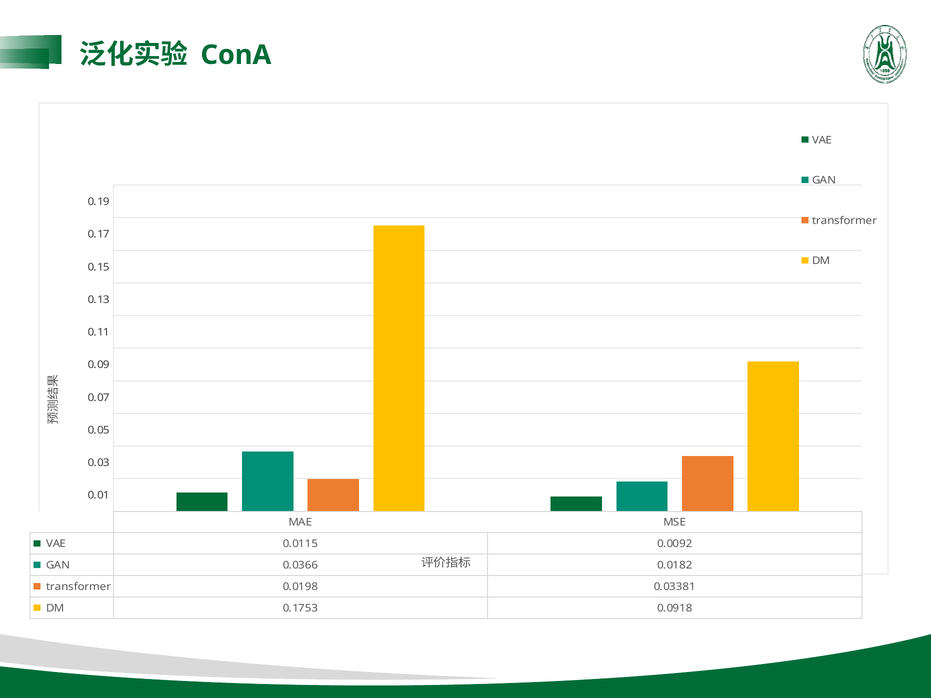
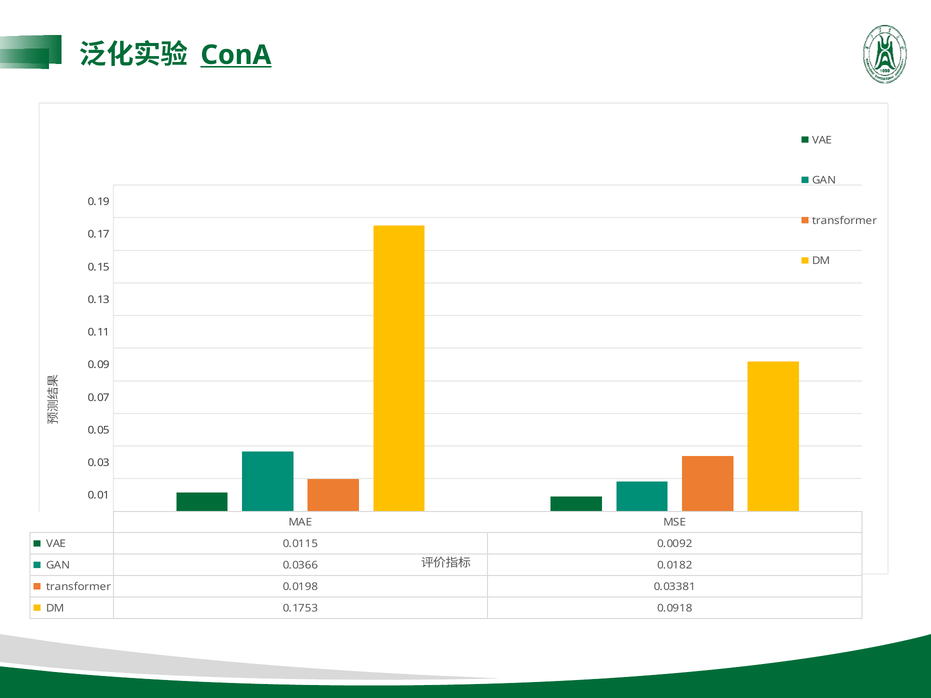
ConA underline: none -> present
